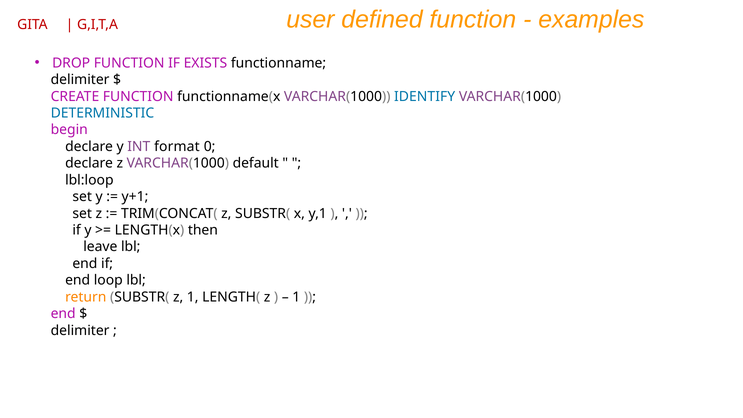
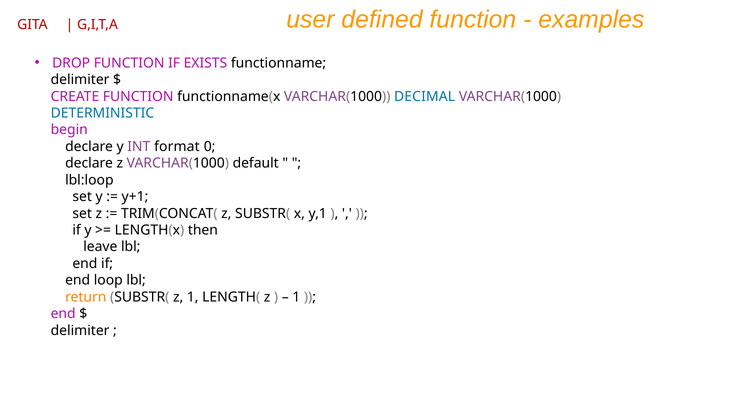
IDENTIFY: IDENTIFY -> DECIMAL
